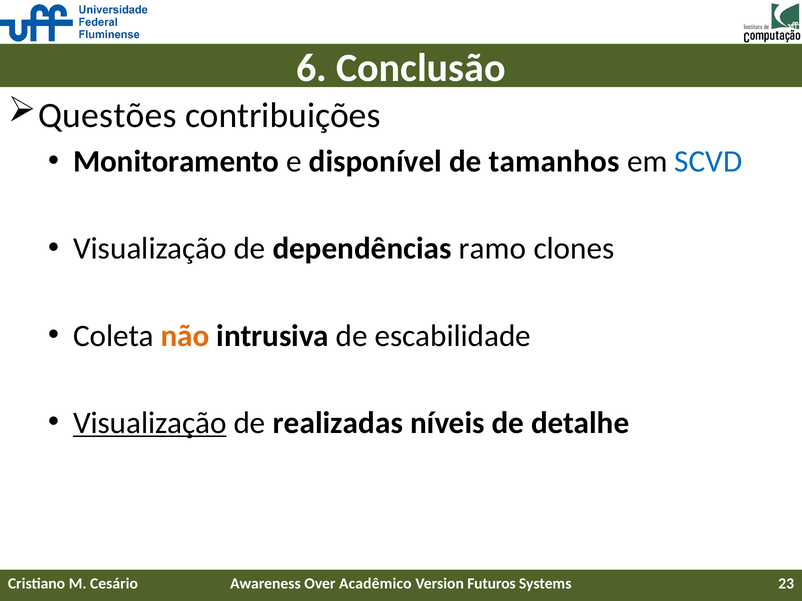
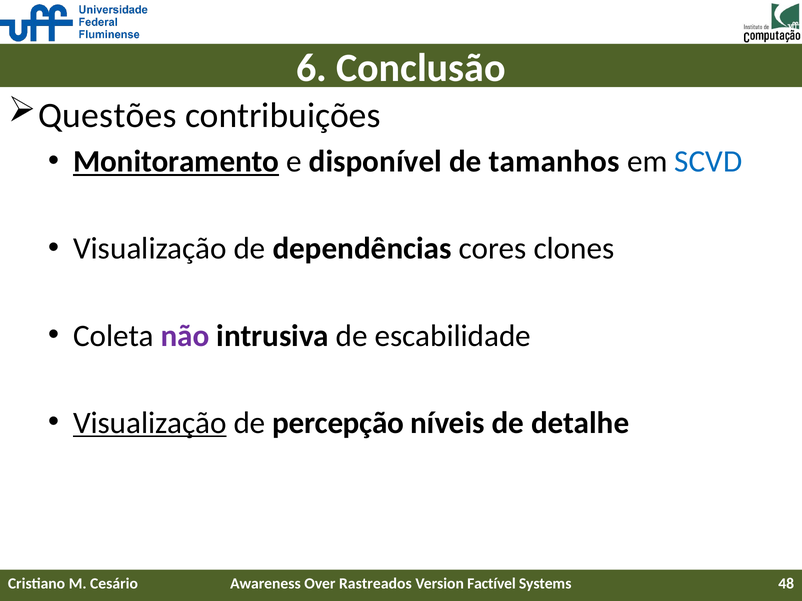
Monitoramento underline: none -> present
ramo: ramo -> cores
não colour: orange -> purple
realizadas: realizadas -> percepção
Acadêmico: Acadêmico -> Rastreados
Futuros: Futuros -> Factível
23: 23 -> 48
